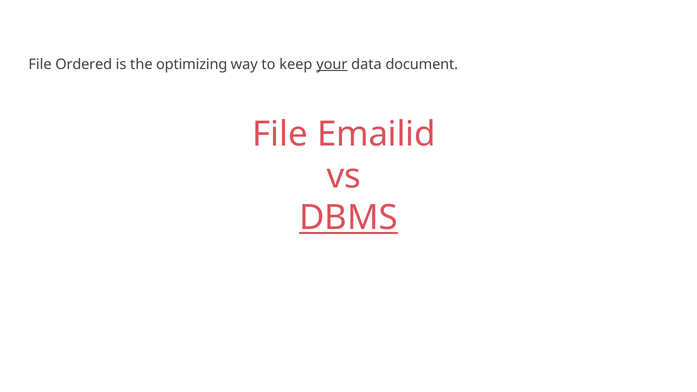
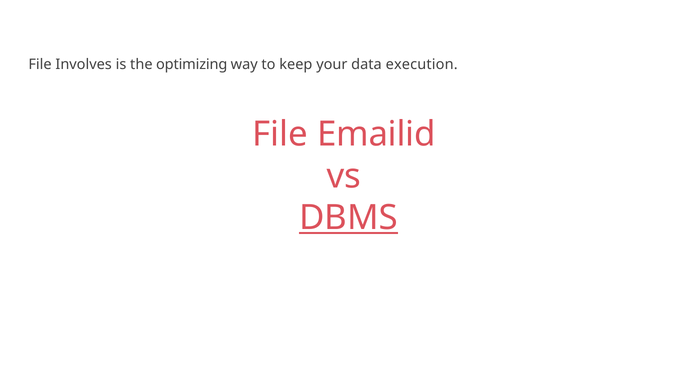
Ordered: Ordered -> Involves
your underline: present -> none
document: document -> execution
